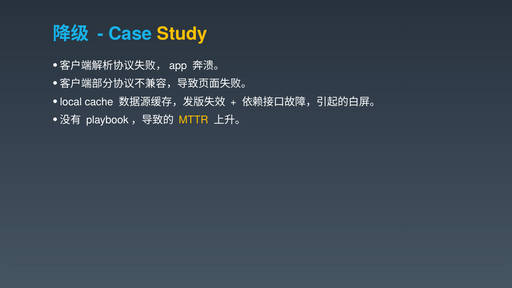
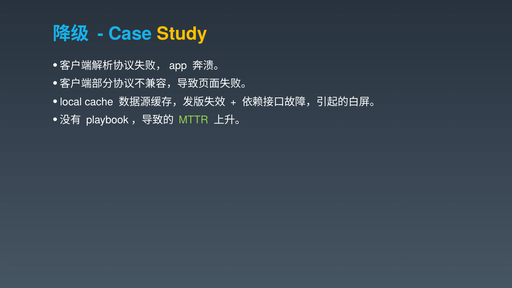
MTTR colour: yellow -> light green
